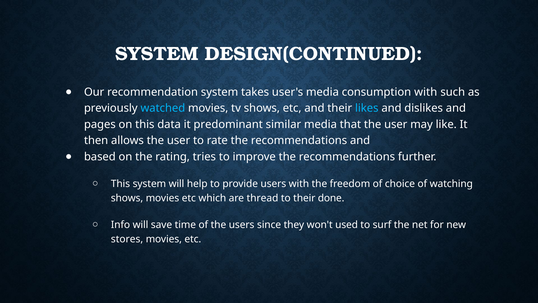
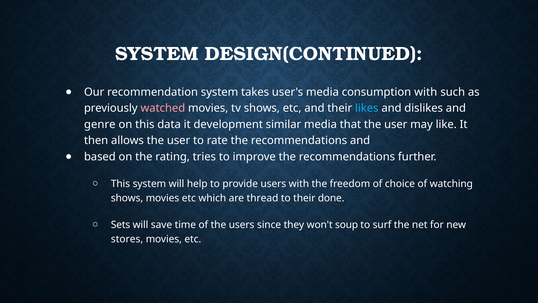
watched colour: light blue -> pink
pages: pages -> genre
predominant: predominant -> development
Info: Info -> Sets
used: used -> soup
